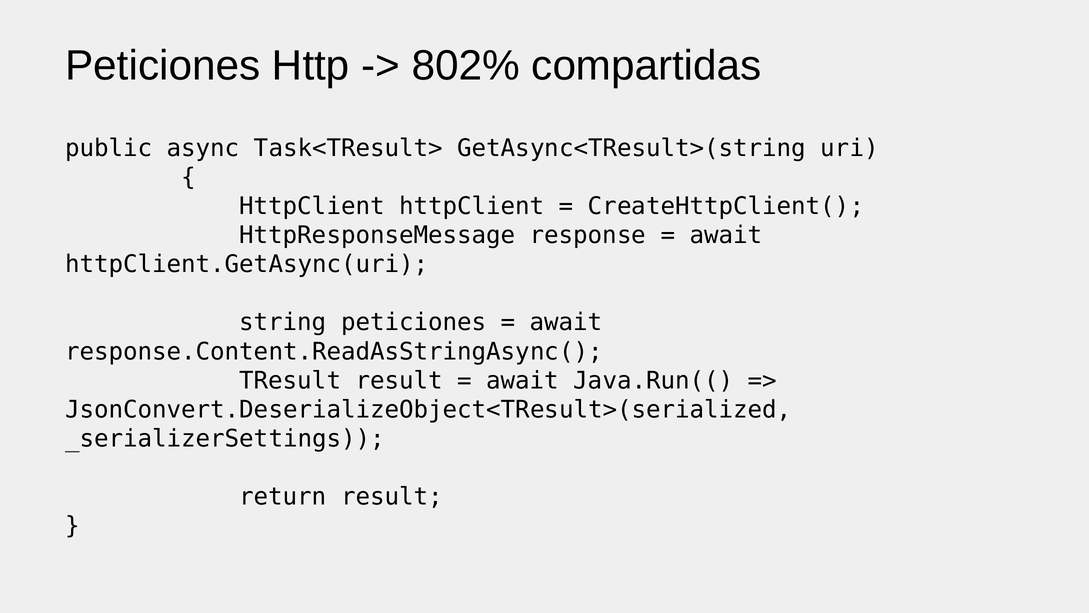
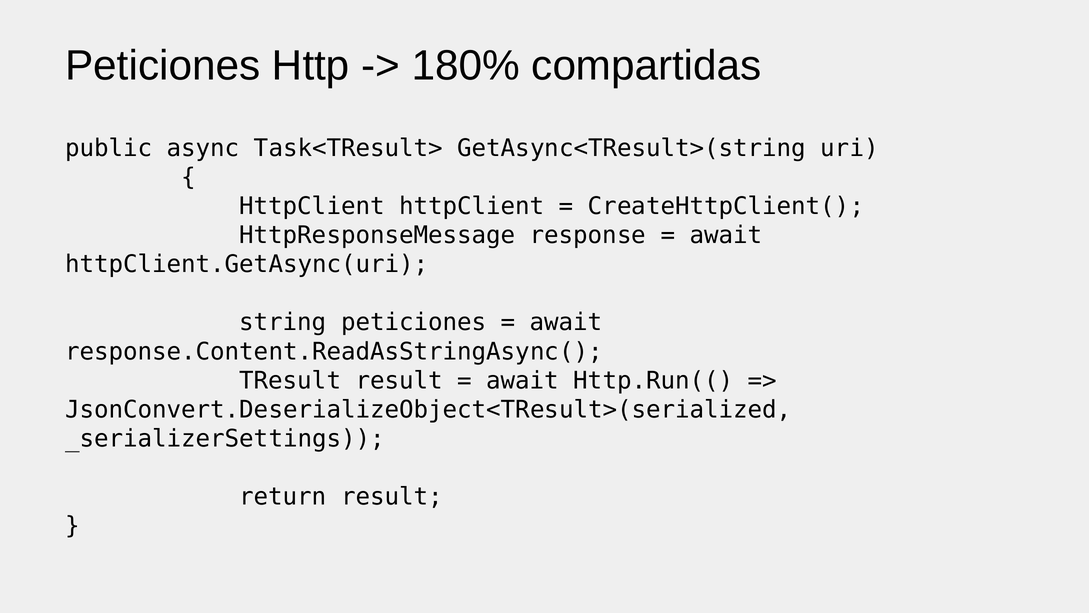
802%: 802% -> 180%
Java.Run((: Java.Run(( -> Http.Run((
